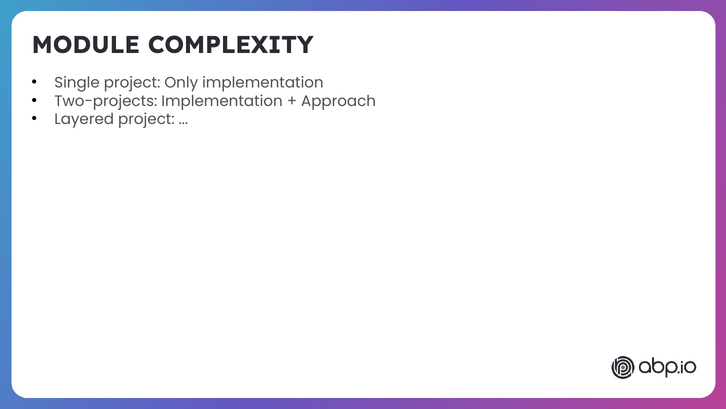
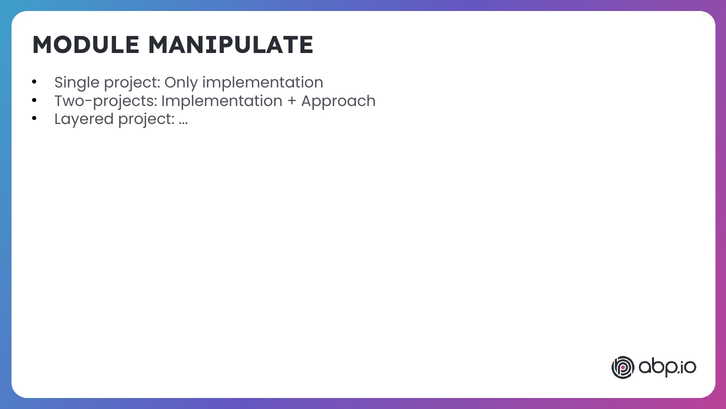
COMPLEXITY: COMPLEXITY -> MANIPULATE
